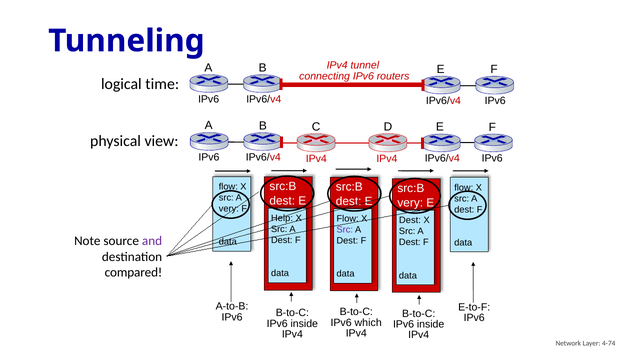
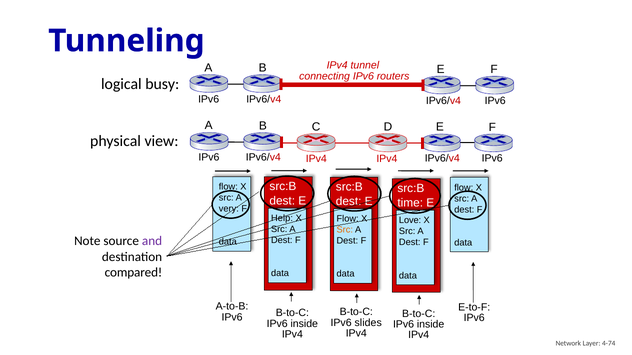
time: time -> busy
very at (410, 203): very -> time
Dest at (410, 221): Dest -> Love
Src at (345, 230) colour: purple -> orange
which: which -> slides
